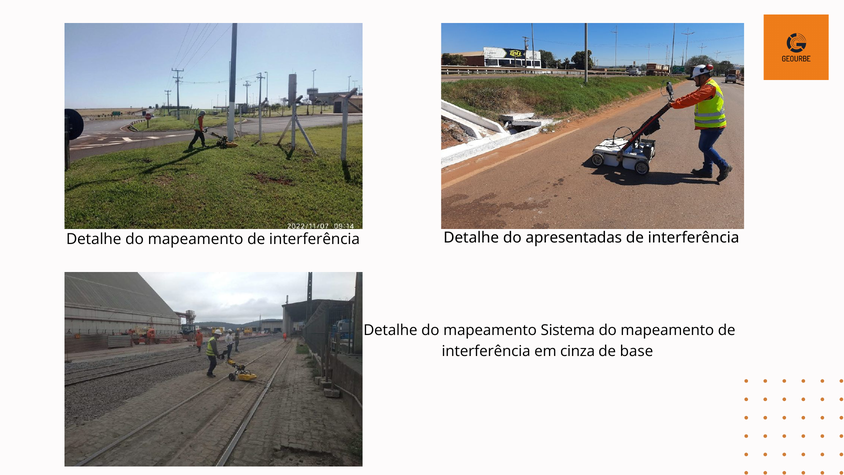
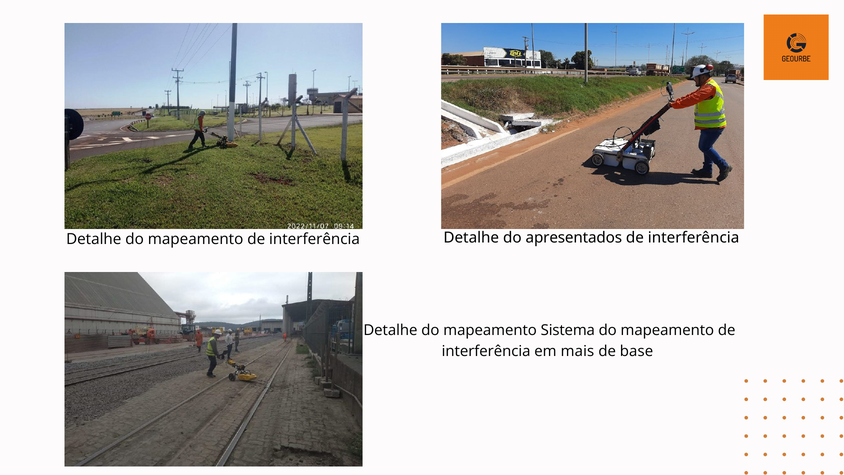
apresentadas: apresentadas -> apresentados
cinza: cinza -> mais
